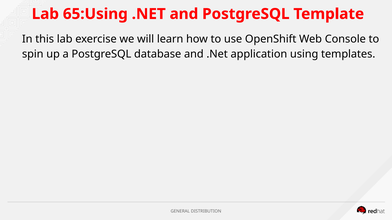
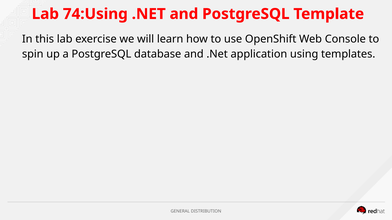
65:Using: 65:Using -> 74:Using
